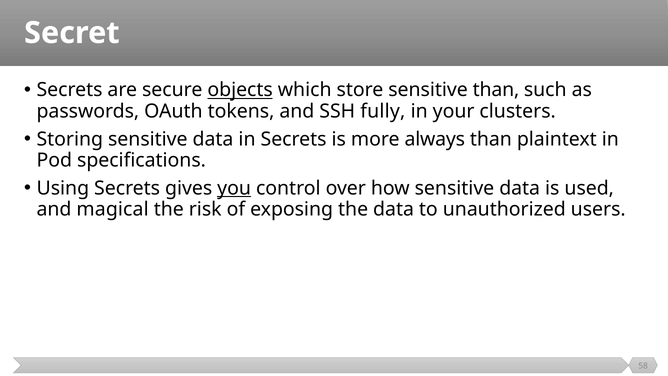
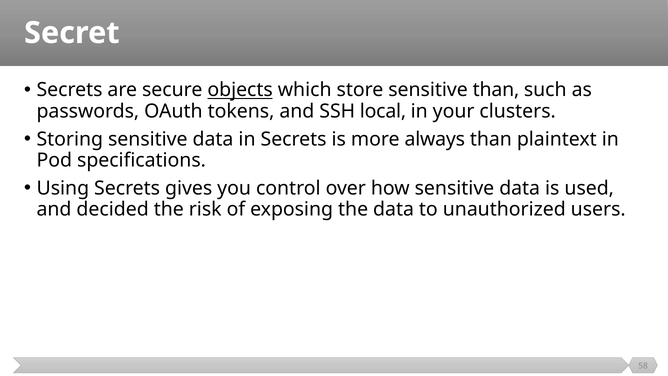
fully: fully -> local
you underline: present -> none
magical: magical -> decided
